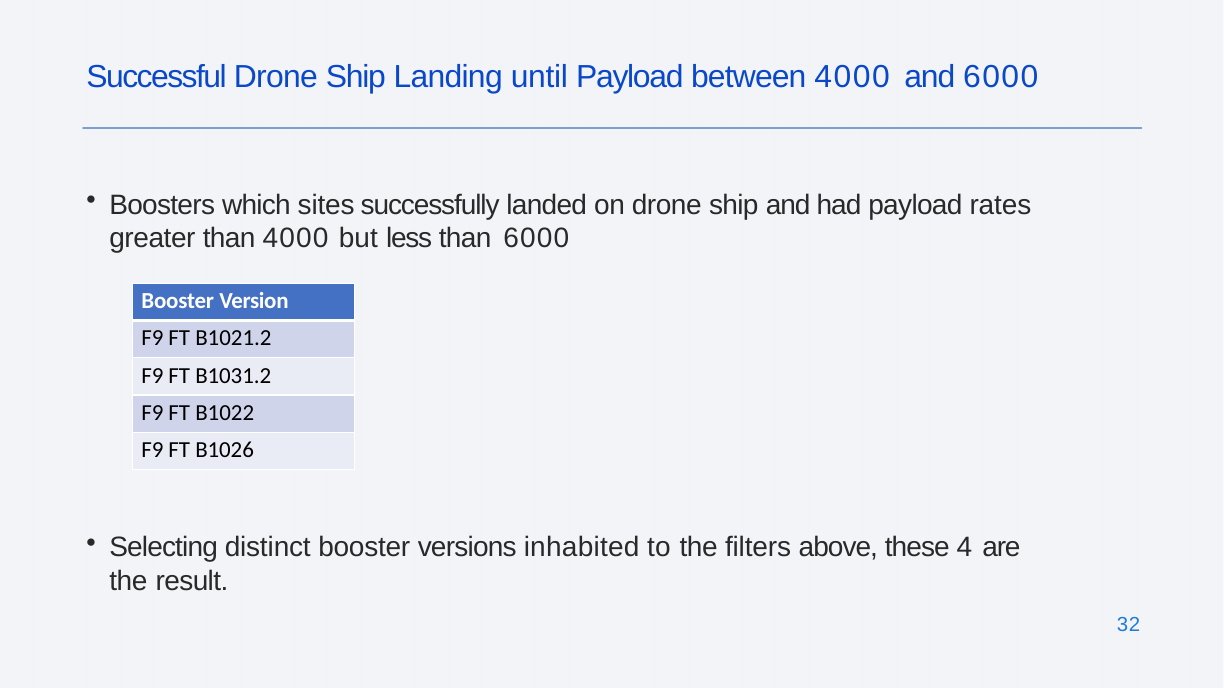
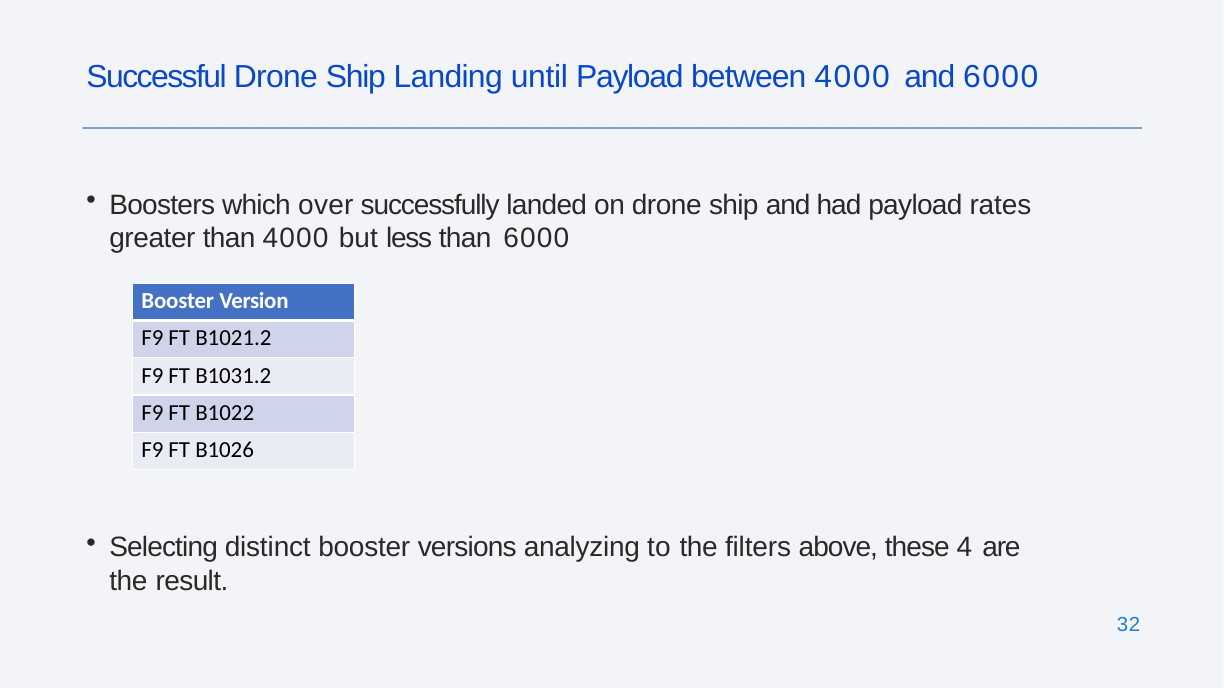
sites: sites -> over
inhabited: inhabited -> analyzing
